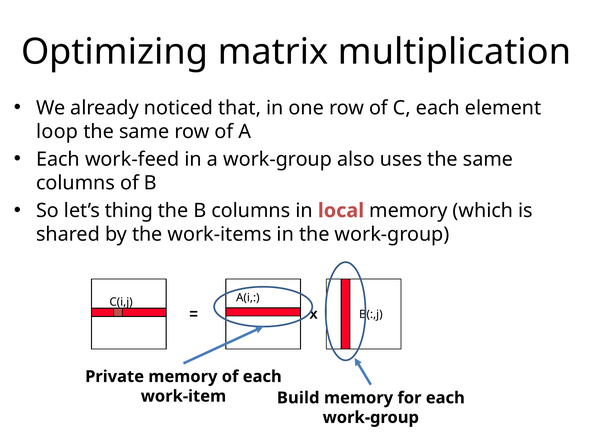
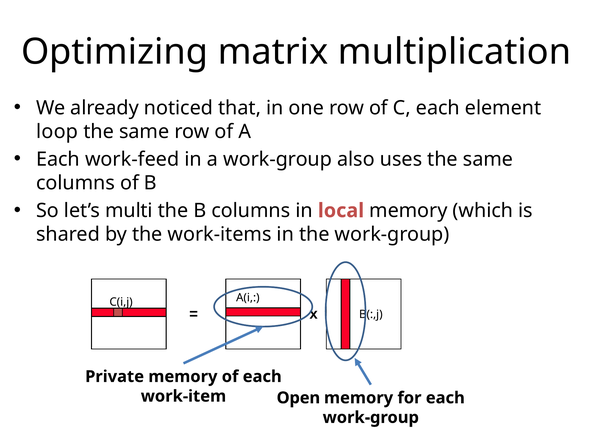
thing: thing -> multi
Build: Build -> Open
